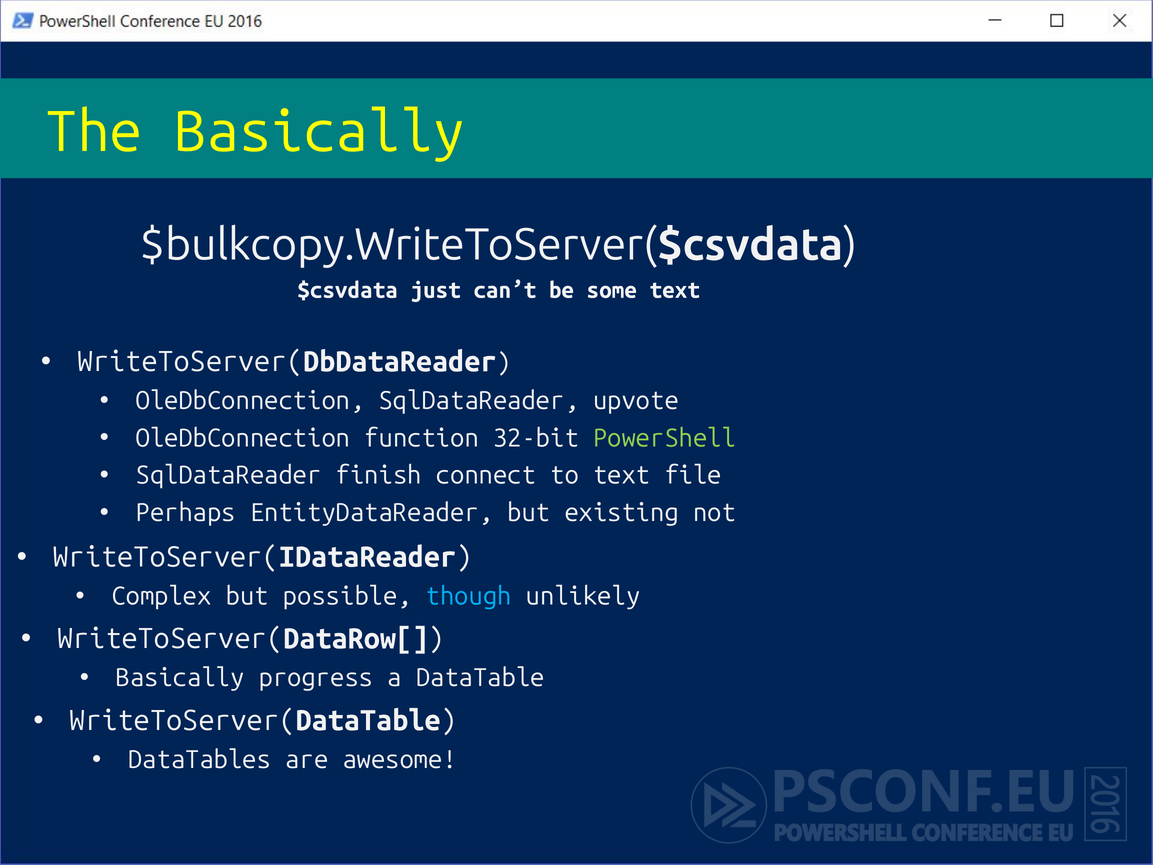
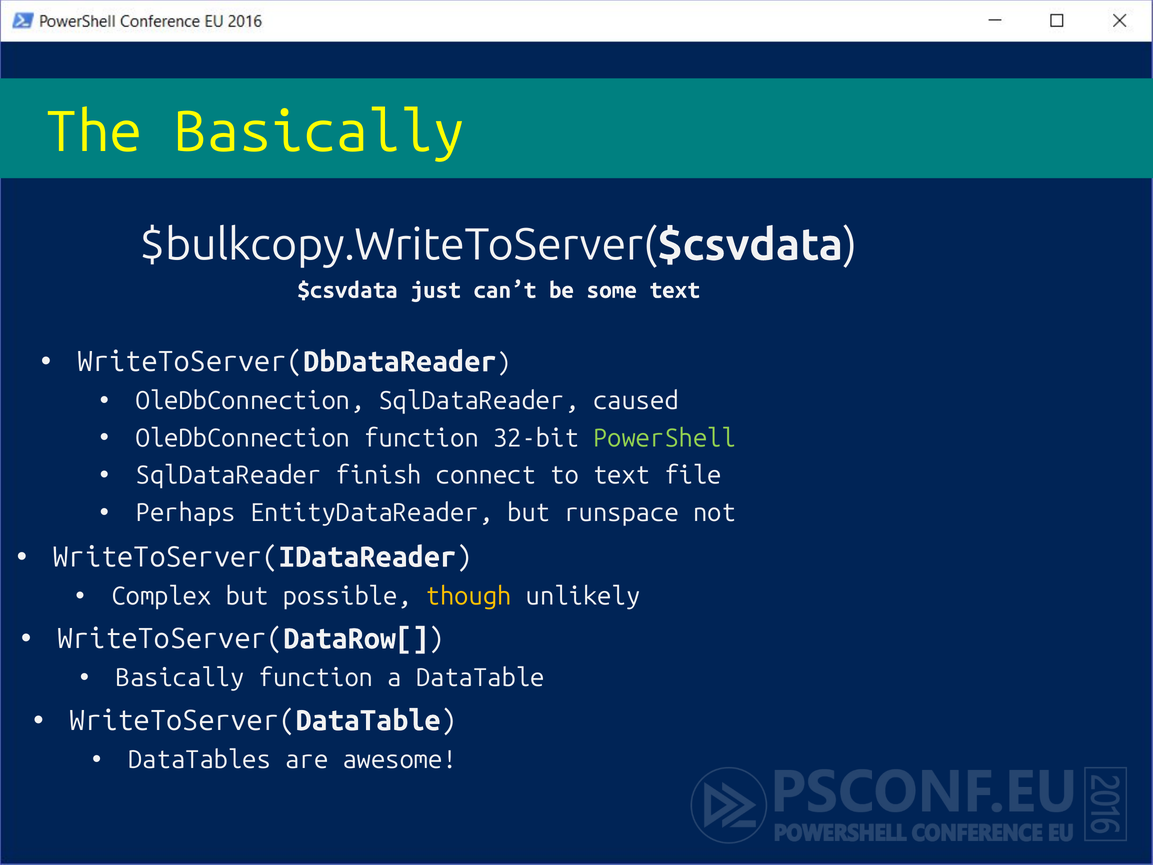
upvote: upvote -> caused
existing: existing -> runspace
though colour: light blue -> yellow
Basically progress: progress -> function
